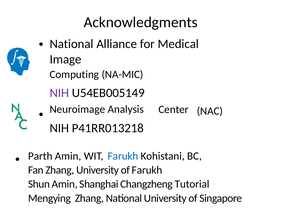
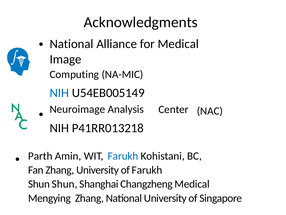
NIH at (59, 93) colour: purple -> blue
Shun Amin: Amin -> Shun
Changzheng Tutorial: Tutorial -> Medical
